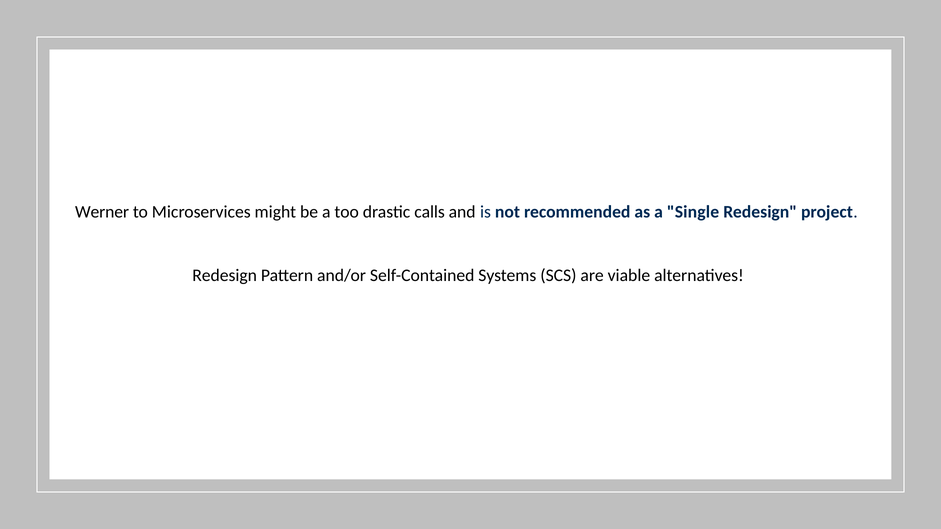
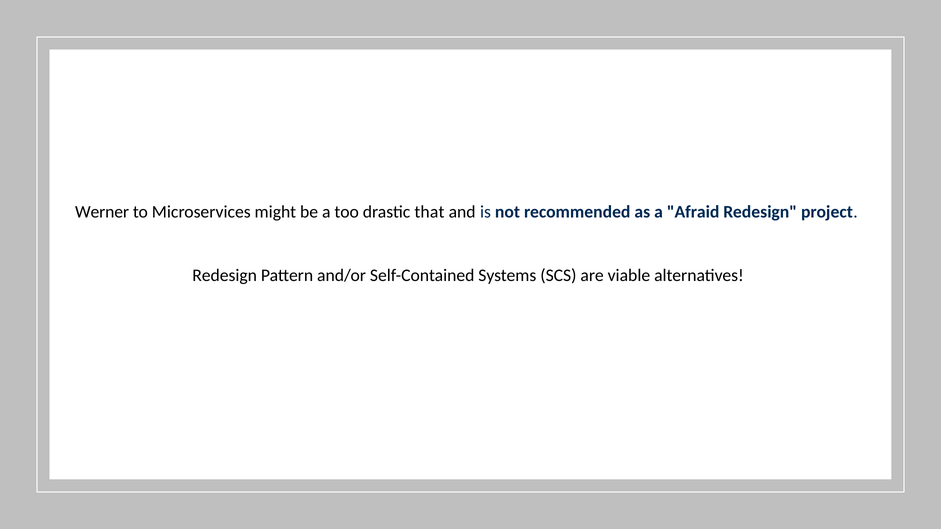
calls: calls -> that
Single: Single -> Afraid
